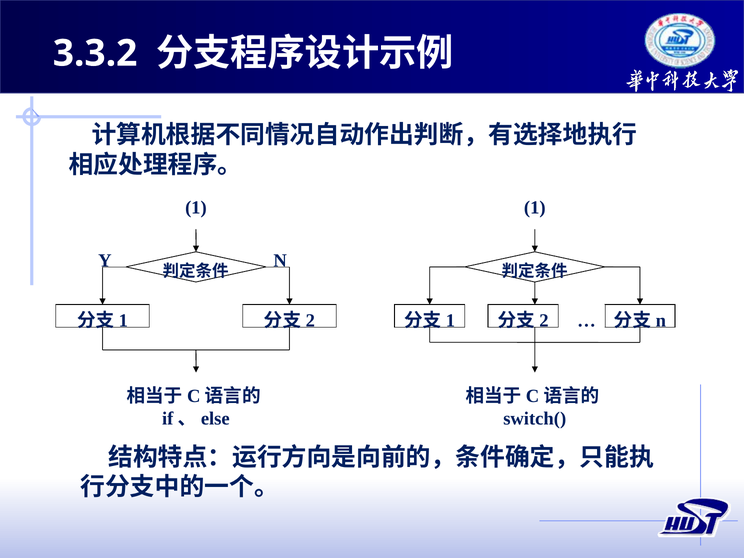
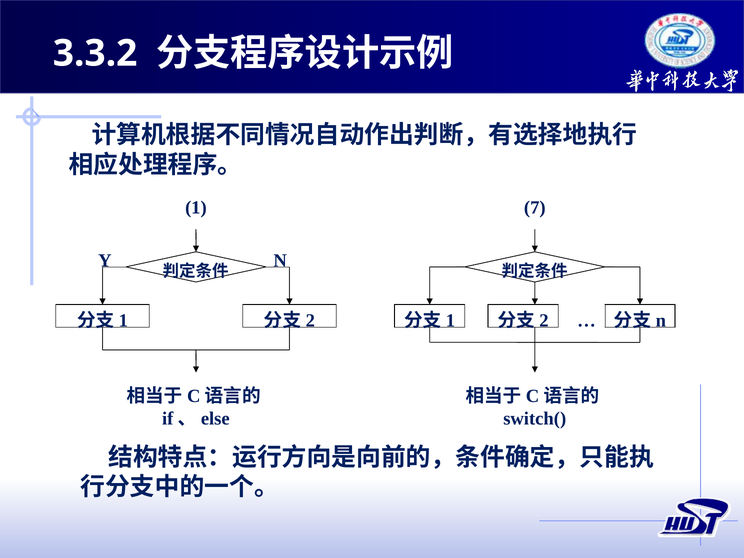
1 1: 1 -> 7
